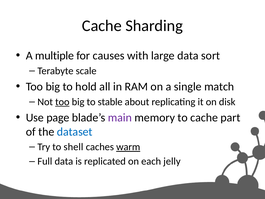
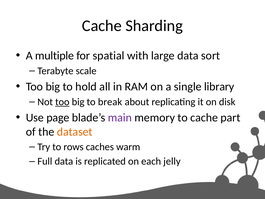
causes: causes -> spatial
match: match -> library
stable: stable -> break
dataset colour: blue -> orange
shell: shell -> rows
warm underline: present -> none
